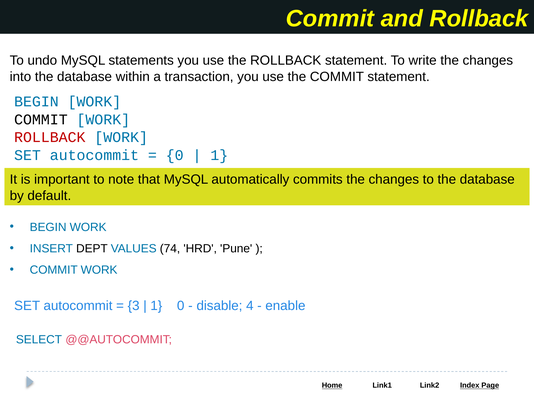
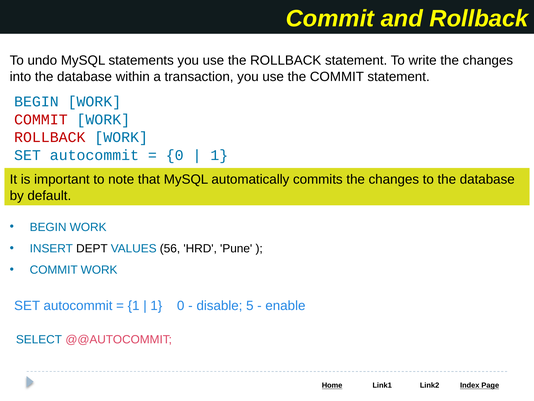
COMMIT at (41, 119) colour: black -> red
74: 74 -> 56
3 at (134, 305): 3 -> 1
4: 4 -> 5
